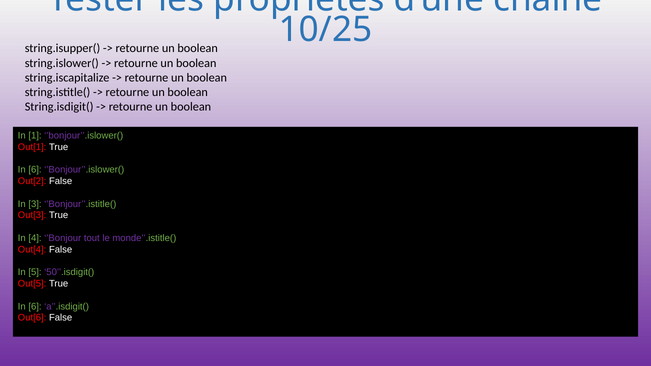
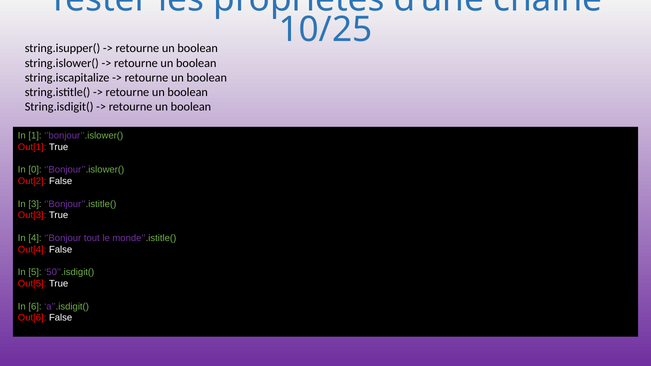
6 at (35, 170): 6 -> 0
